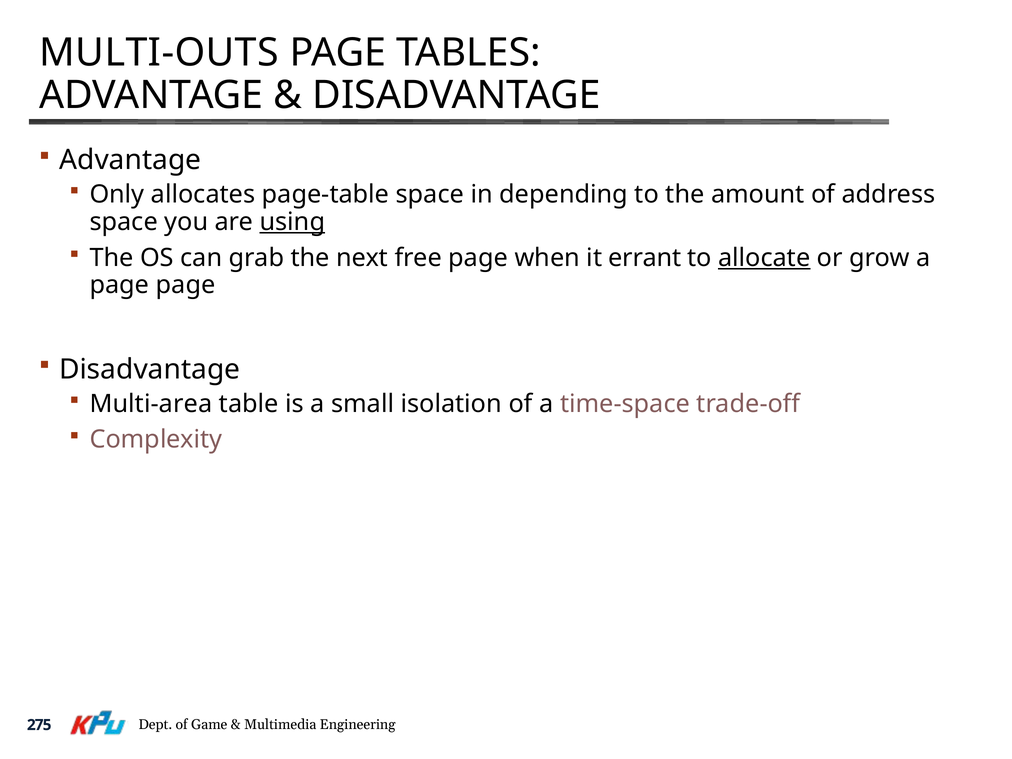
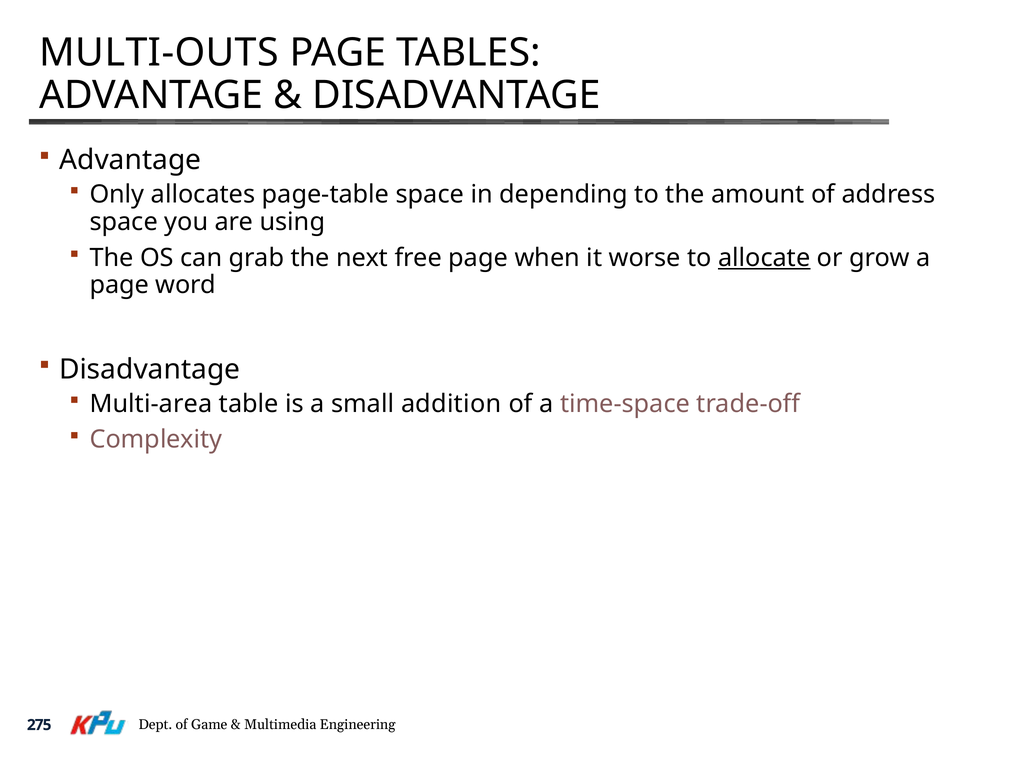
using underline: present -> none
errant: errant -> worse
page page: page -> word
isolation: isolation -> addition
